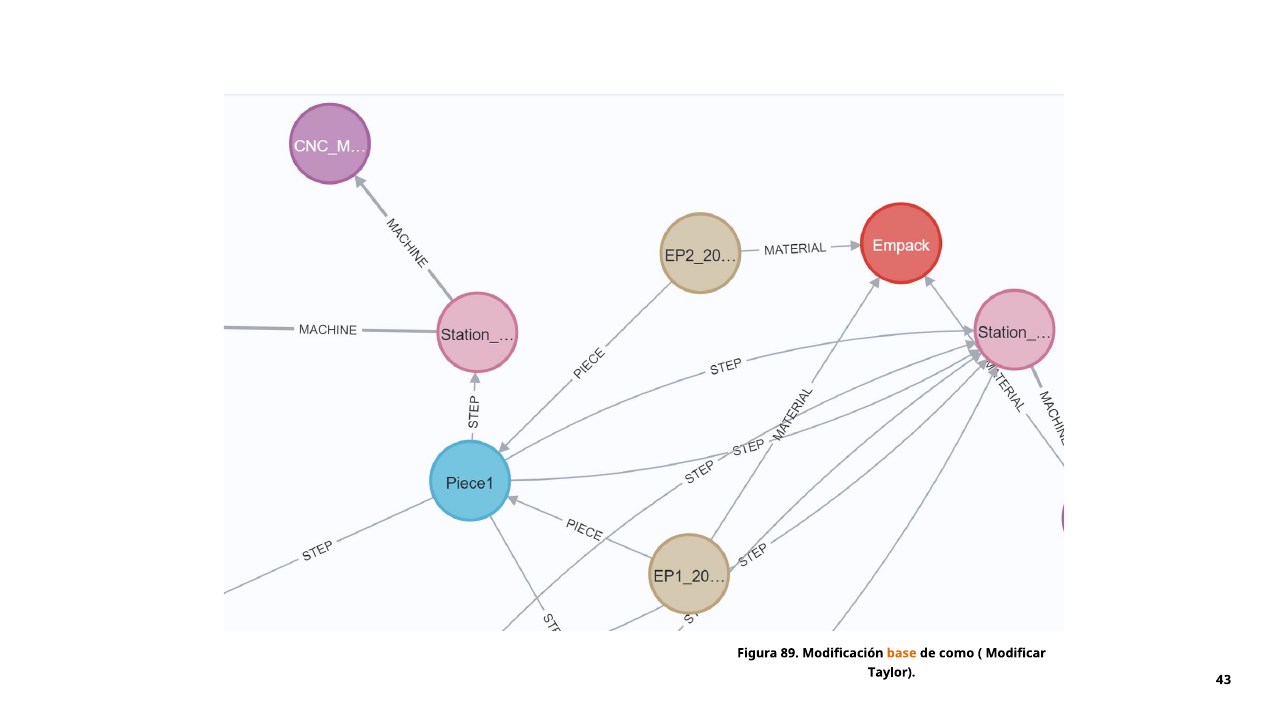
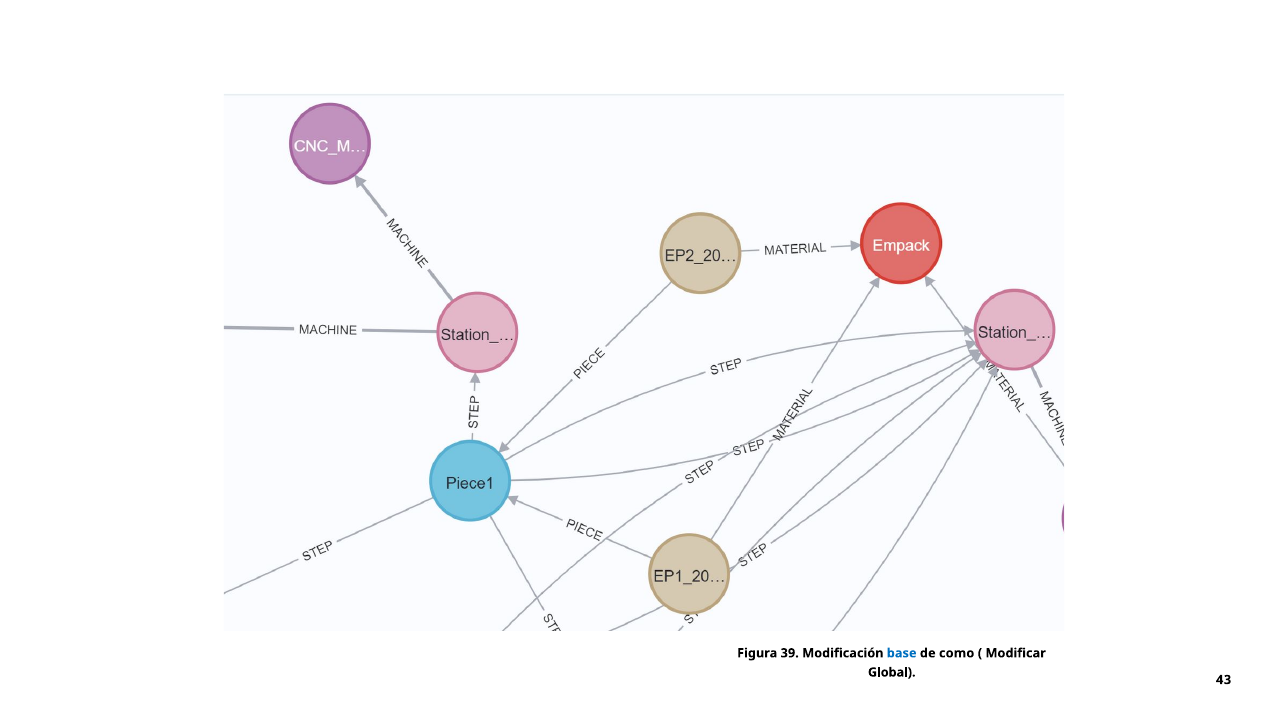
89: 89 -> 39
base colour: orange -> blue
Taylor: Taylor -> Global
